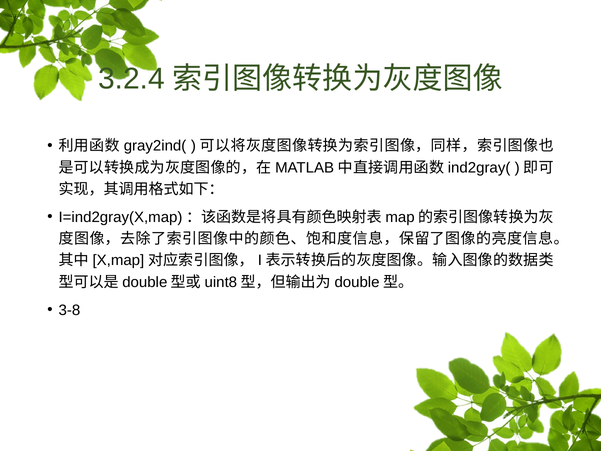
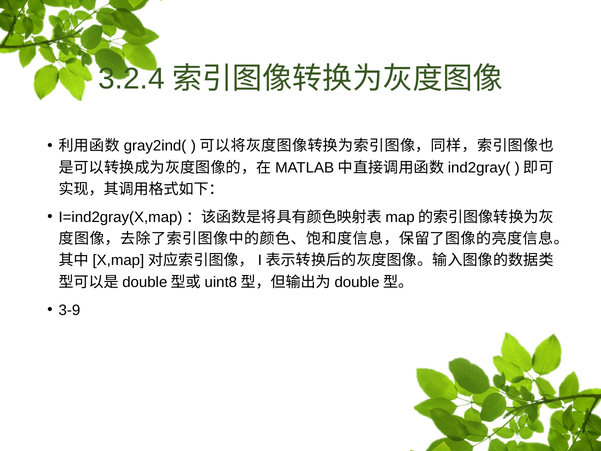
3-8: 3-8 -> 3-9
